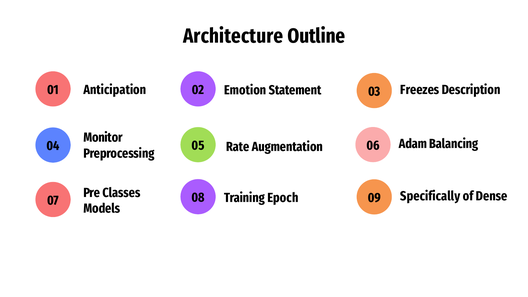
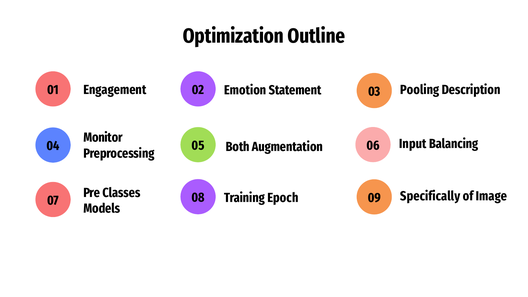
Architecture: Architecture -> Optimization
Anticipation: Anticipation -> Engagement
Freezes: Freezes -> Pooling
Adam: Adam -> Input
Rate: Rate -> Both
Dense: Dense -> Image
